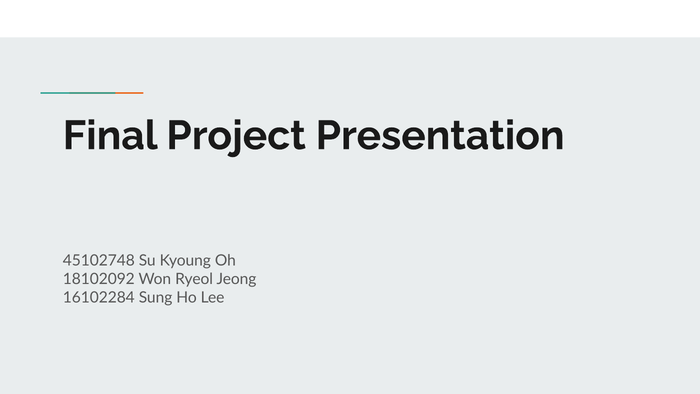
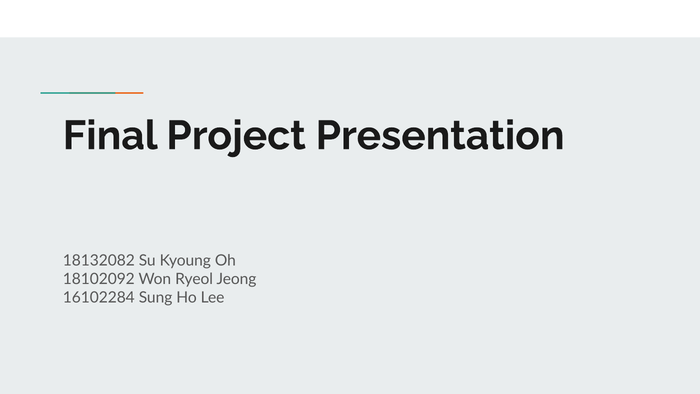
45102748: 45102748 -> 18132082
